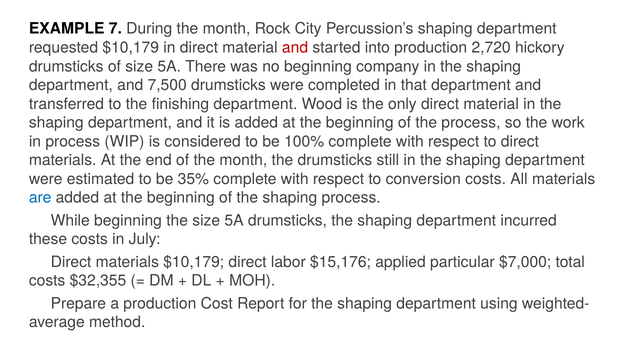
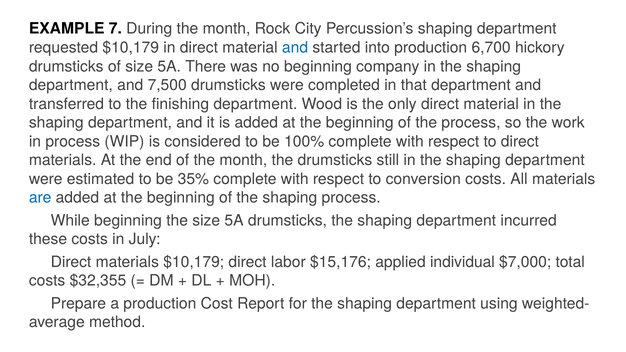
and at (295, 48) colour: red -> blue
2,720: 2,720 -> 6,700
particular: particular -> individual
